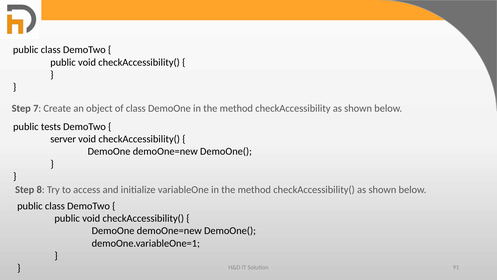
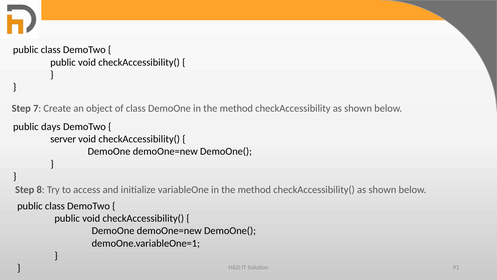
tests: tests -> days
